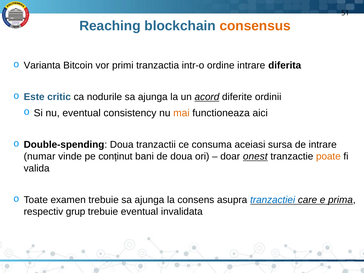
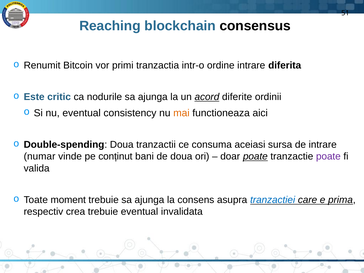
consensus colour: orange -> black
Varianta: Varianta -> Renumit
doar onest: onest -> poate
poate at (328, 156) colour: orange -> purple
examen: examen -> moment
grup: grup -> crea
